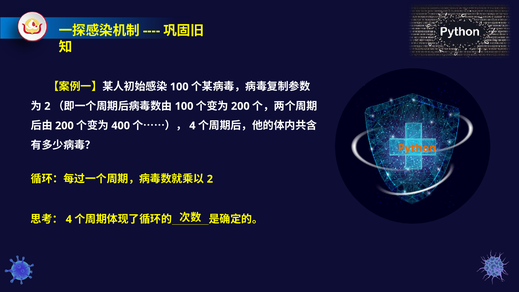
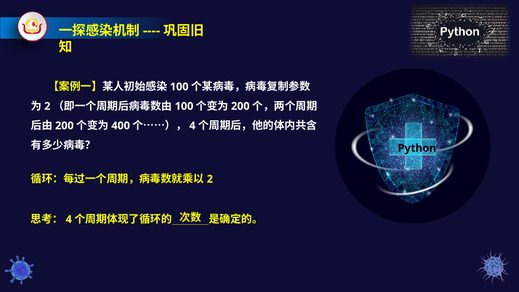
Python colour: orange -> black
